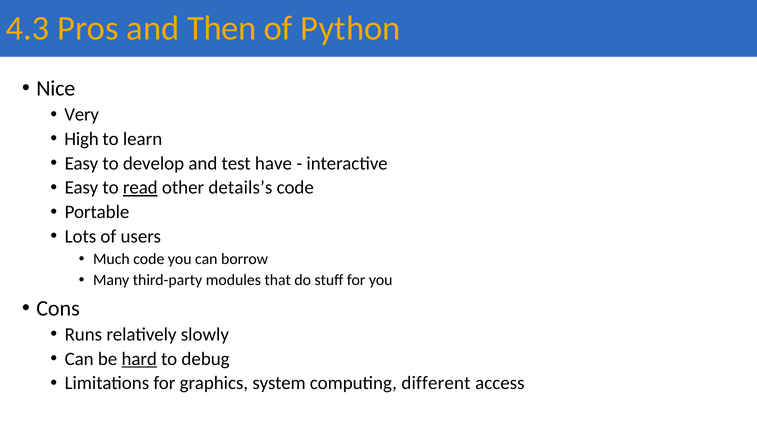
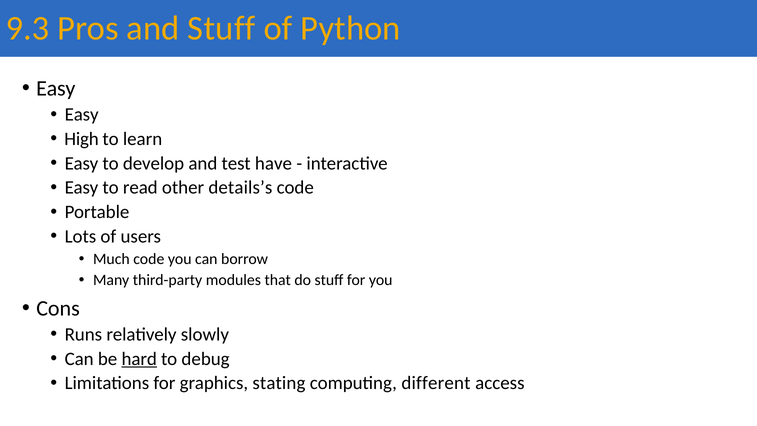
4.3: 4.3 -> 9.3
and Then: Then -> Stuff
Nice at (56, 88): Nice -> Easy
Very at (82, 114): Very -> Easy
read underline: present -> none
system: system -> stating
